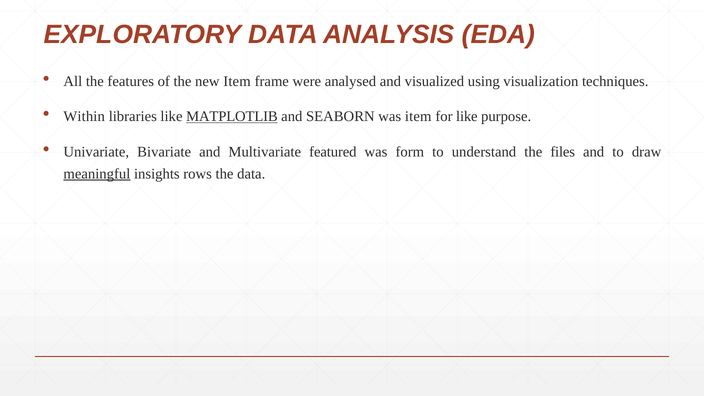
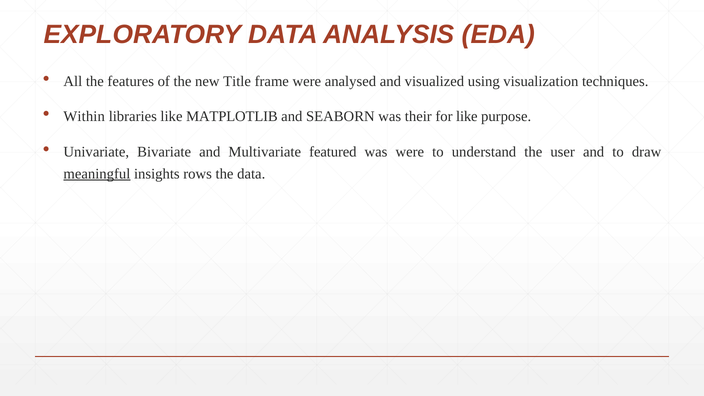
new Item: Item -> Title
MATPLOTLIB underline: present -> none
was item: item -> their
was form: form -> were
files: files -> user
